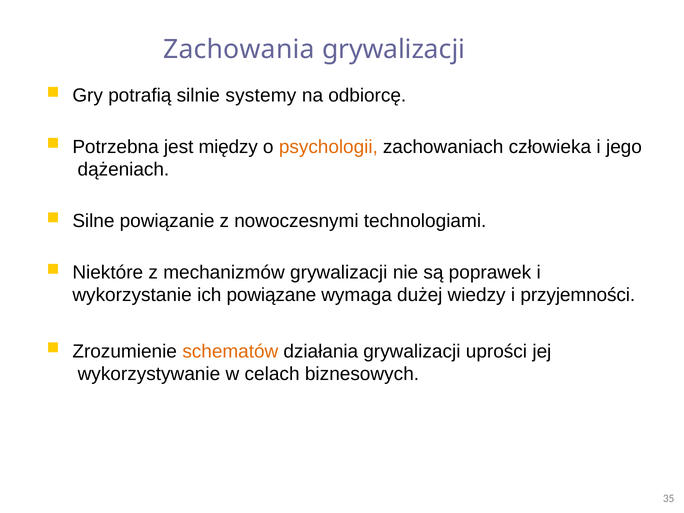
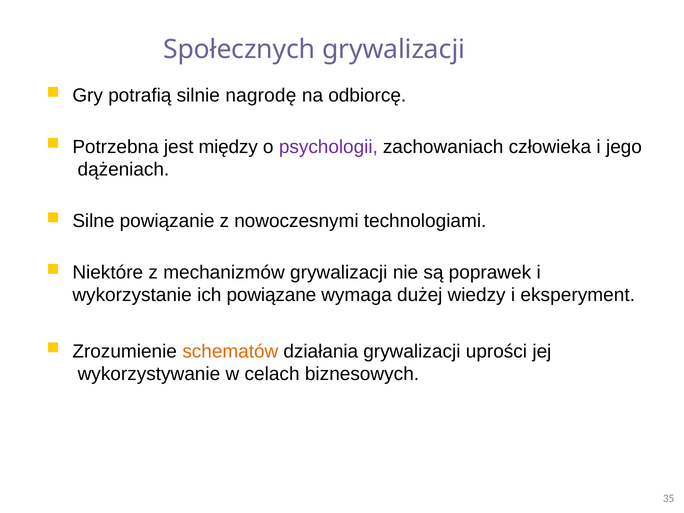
Zachowania: Zachowania -> Społecznych
systemy: systemy -> nagrodę
psychologii colour: orange -> purple
przyjemności: przyjemności -> eksperyment
